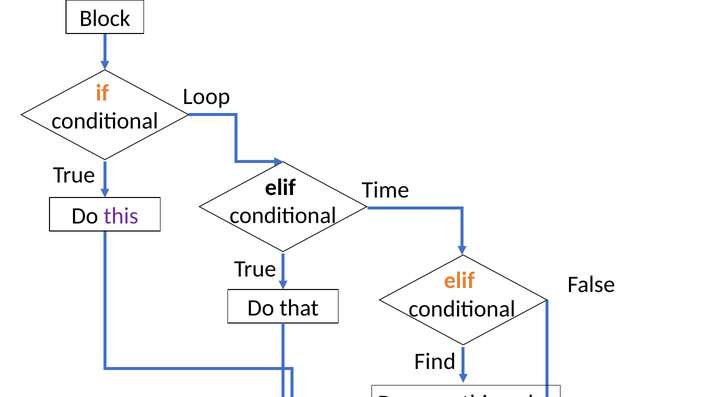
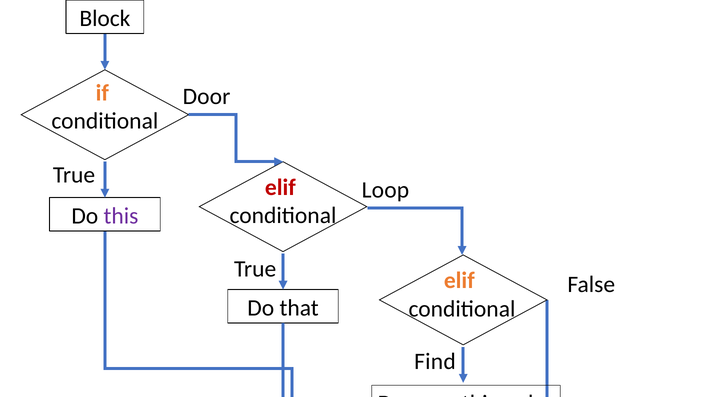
Loop: Loop -> Door
elif at (280, 187) colour: black -> red
Time: Time -> Loop
